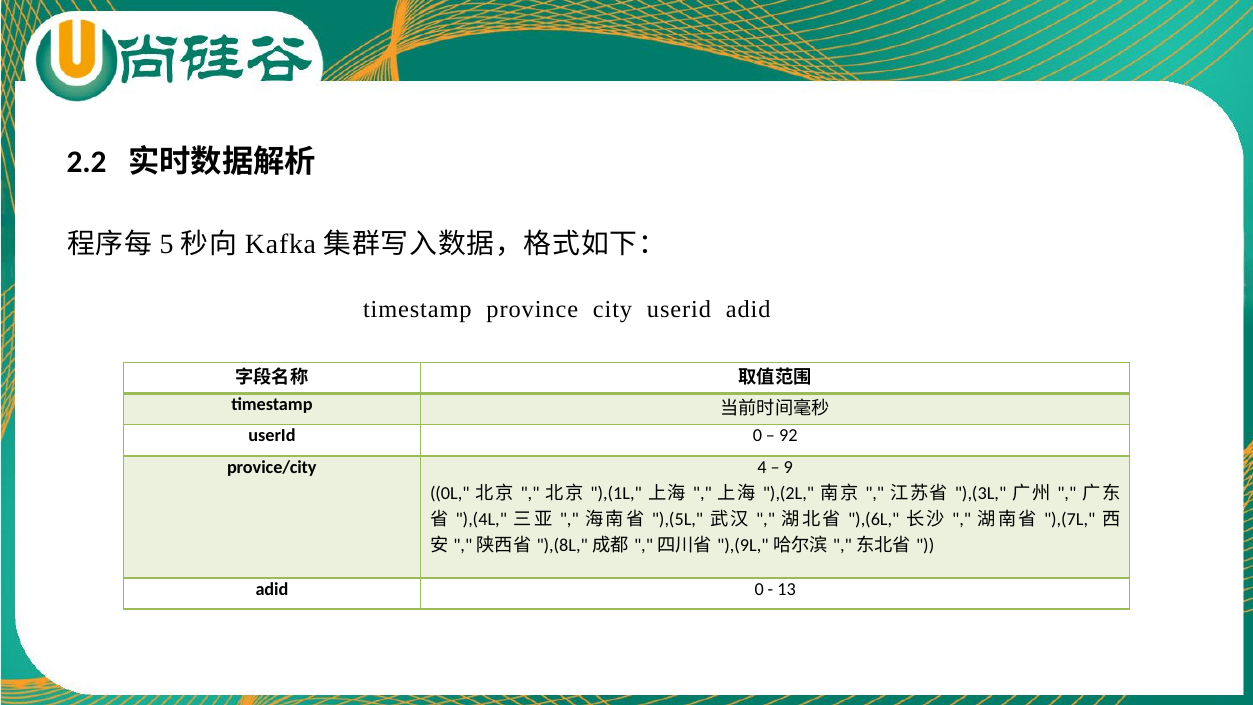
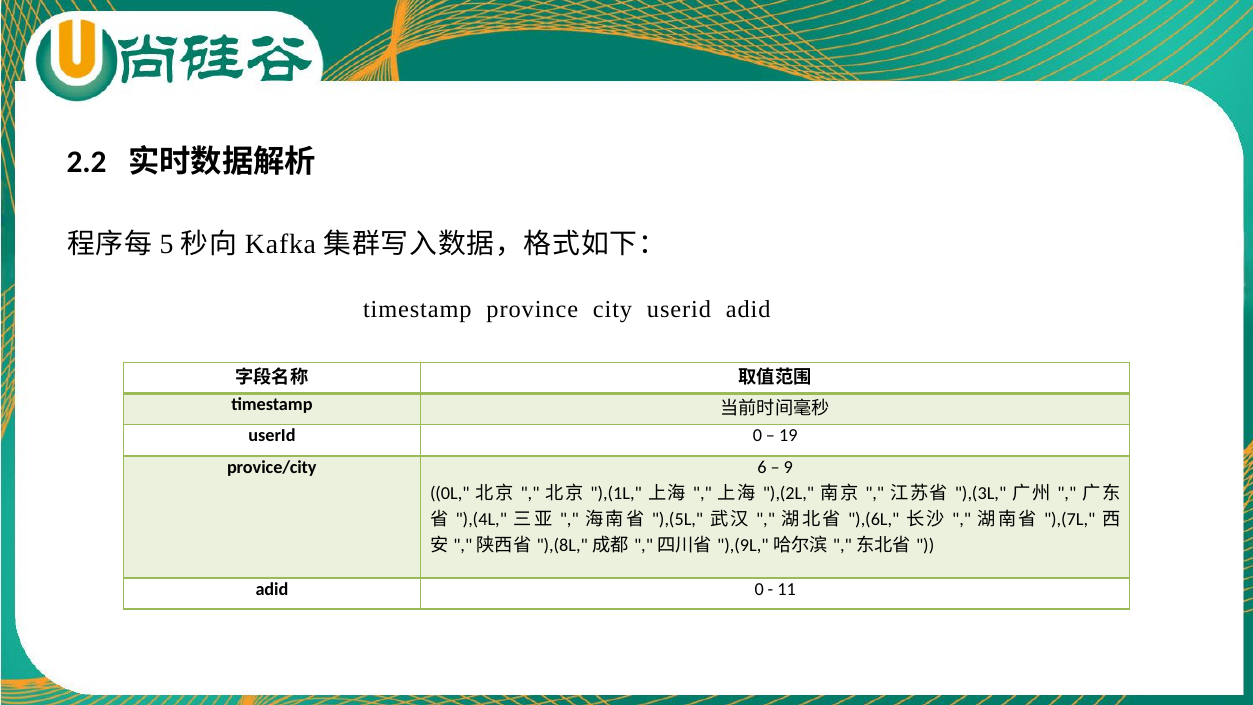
92: 92 -> 19
4: 4 -> 6
13: 13 -> 11
